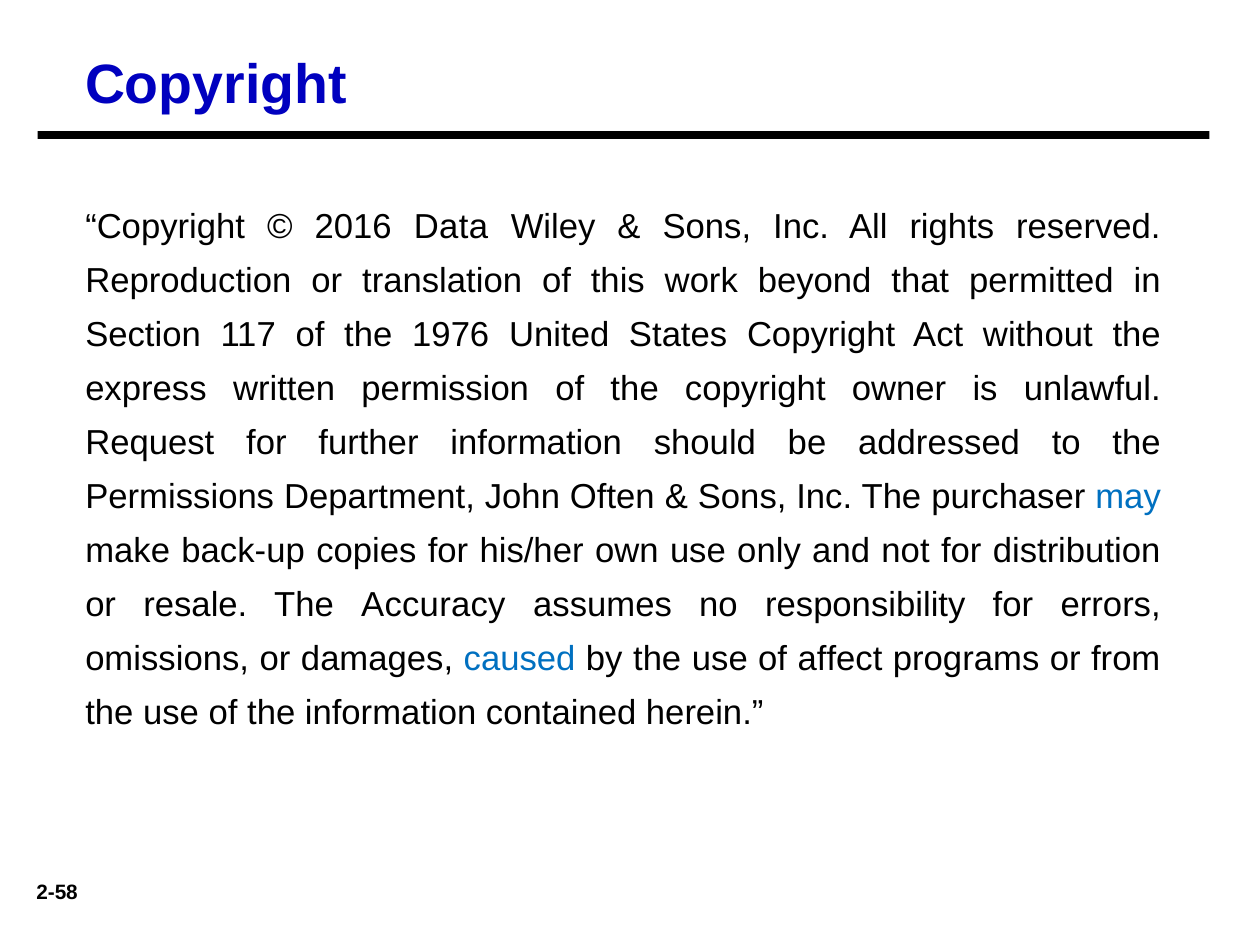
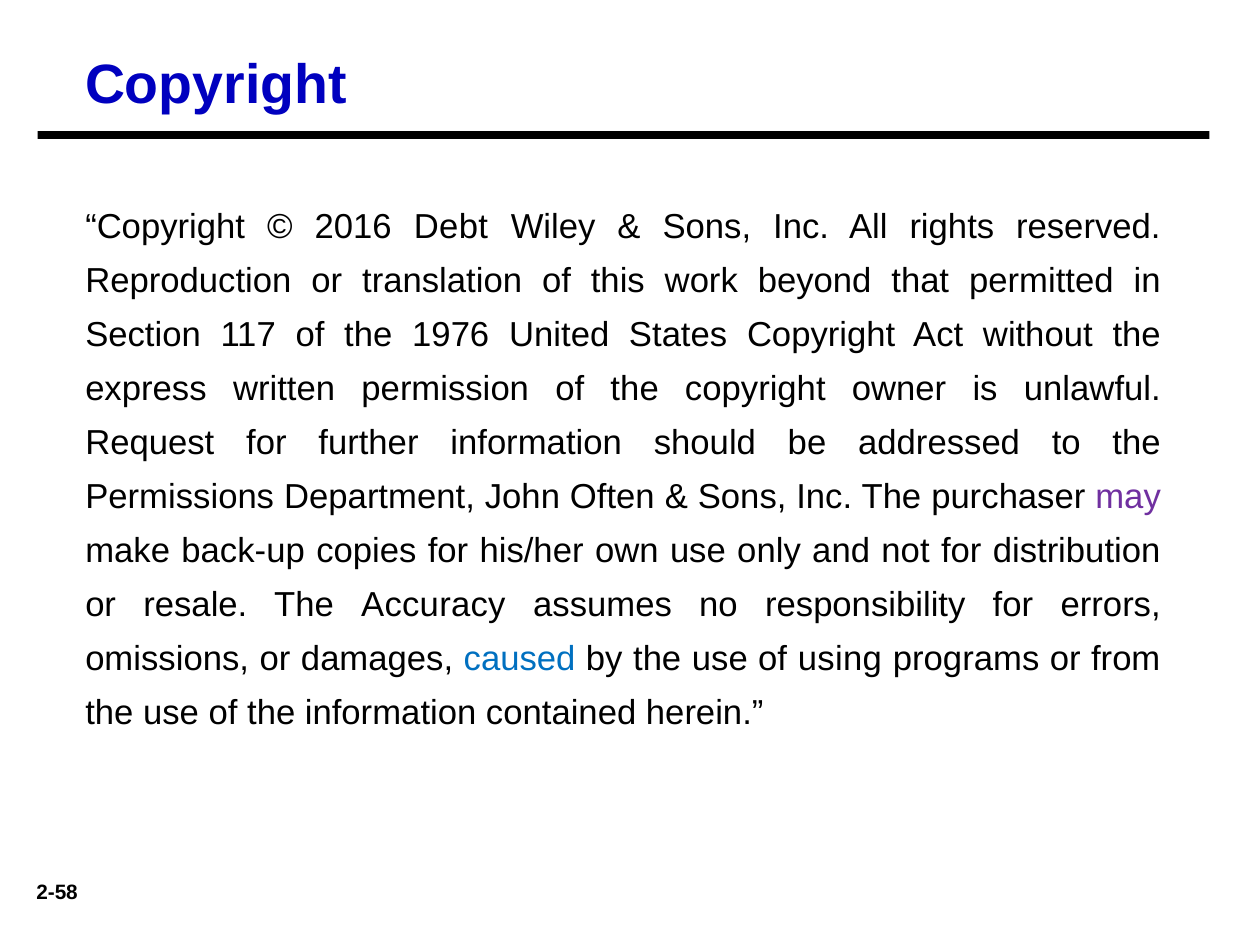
Data: Data -> Debt
may colour: blue -> purple
affect: affect -> using
